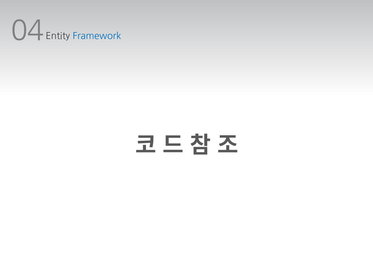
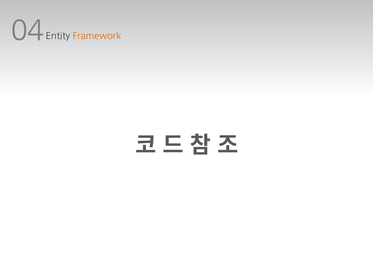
Framework colour: blue -> orange
